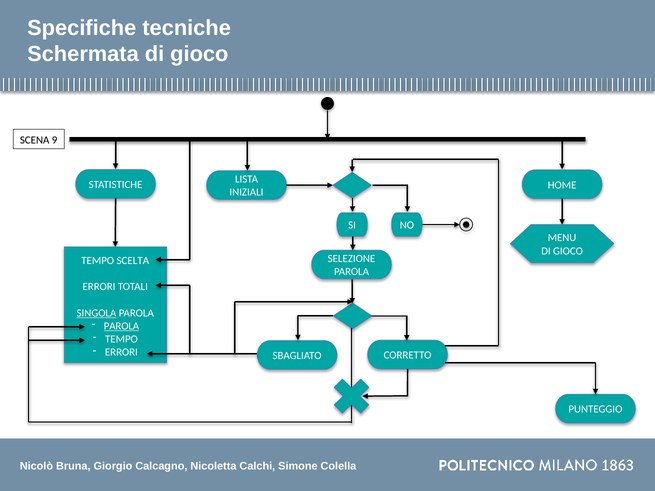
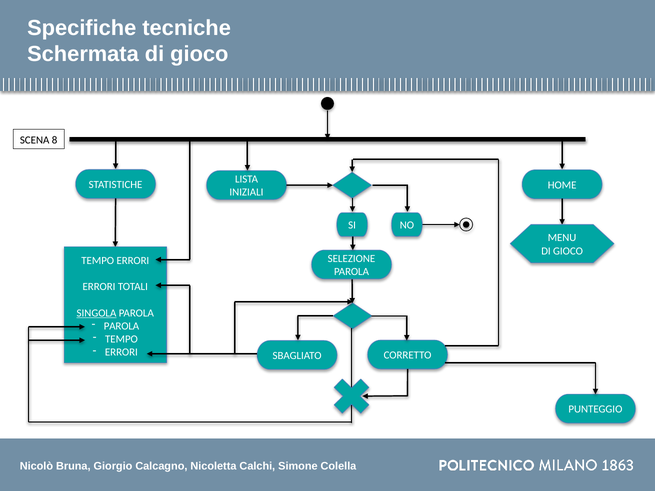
9: 9 -> 8
TEMPO SCELTA: SCELTA -> ERRORI
PAROLA at (121, 326) underline: present -> none
